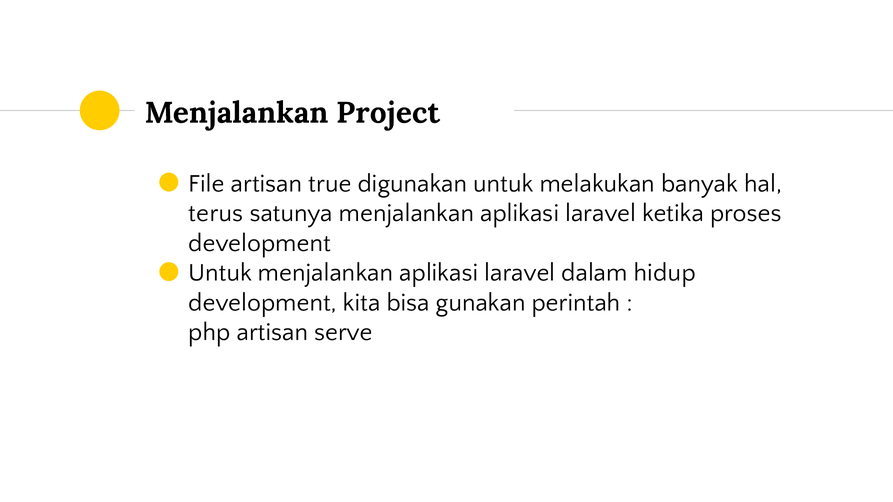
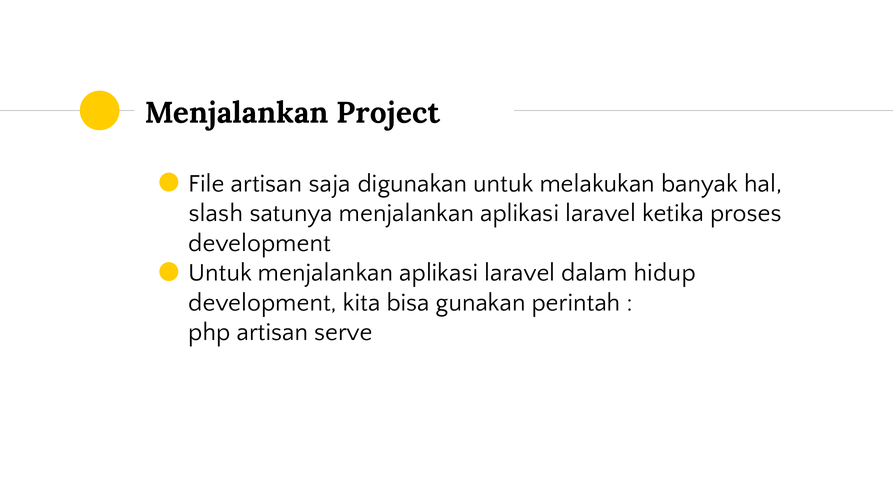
true: true -> saja
terus: terus -> slash
